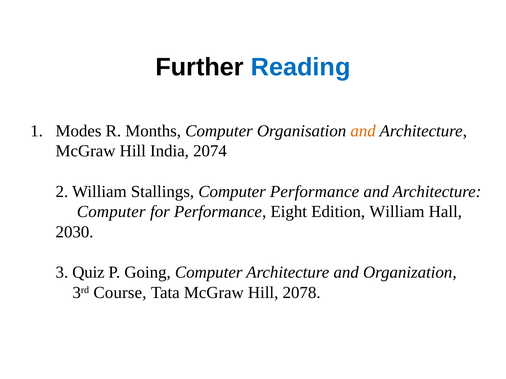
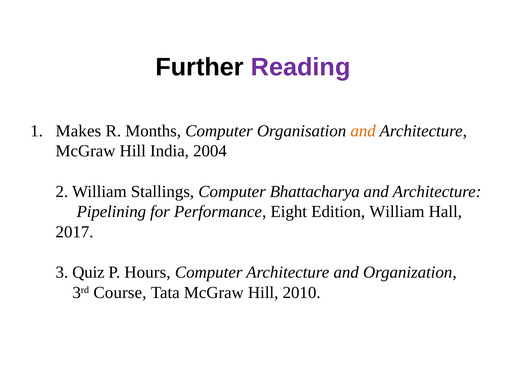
Reading colour: blue -> purple
Modes: Modes -> Makes
2074: 2074 -> 2004
Computer Performance: Performance -> Bhattacharya
Computer at (111, 212): Computer -> Pipelining
2030: 2030 -> 2017
Going: Going -> Hours
2078: 2078 -> 2010
